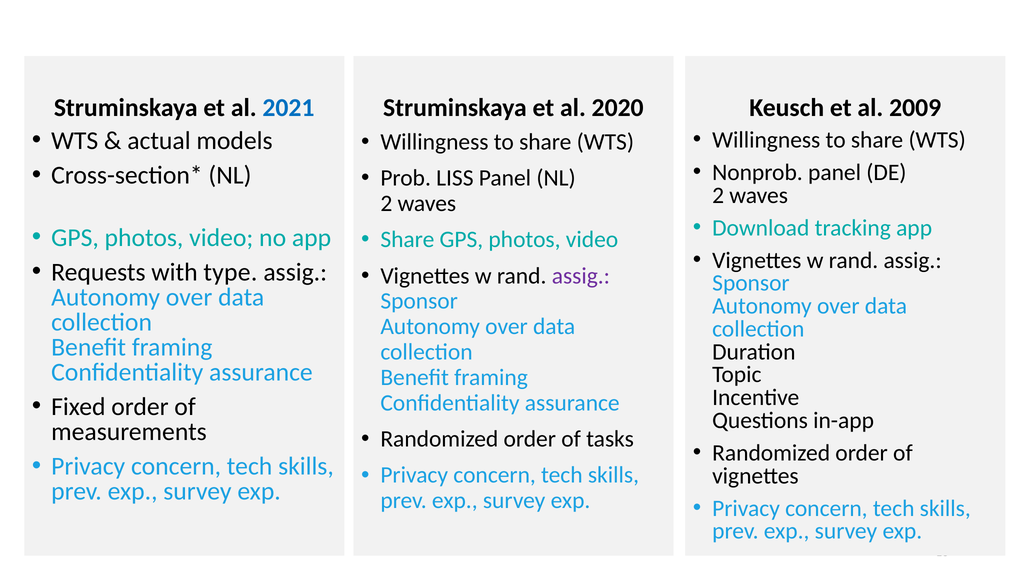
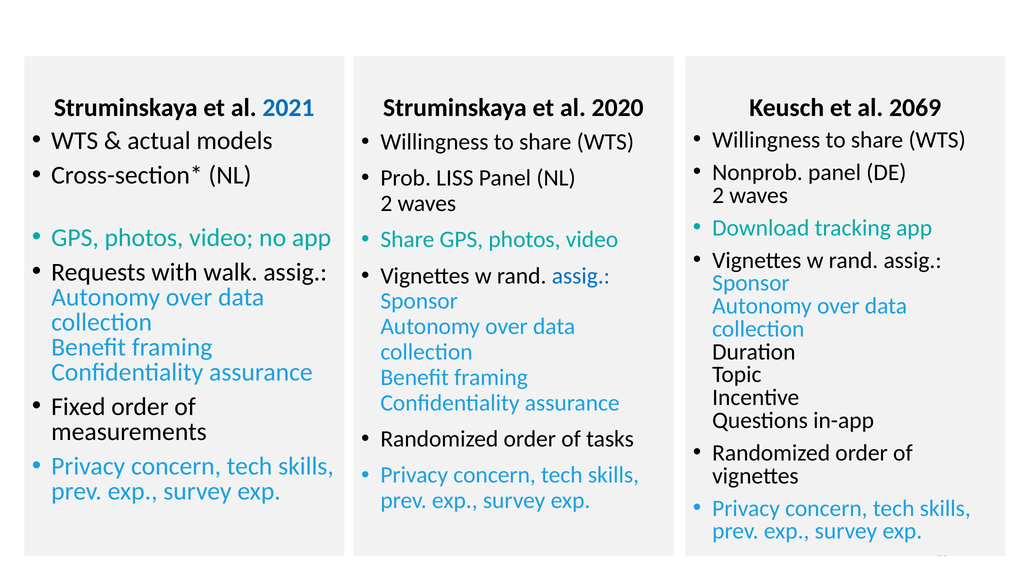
2009: 2009 -> 2069
type: type -> walk
assig at (581, 276) colour: purple -> blue
